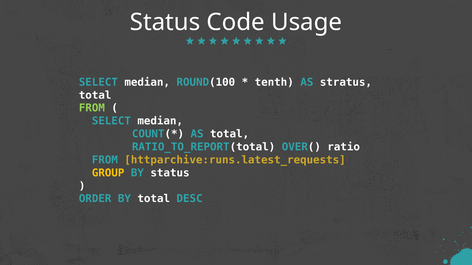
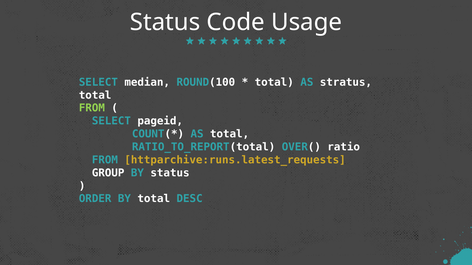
tenth at (274, 82): tenth -> total
median at (160, 121): median -> pageid
GROUP colour: yellow -> white
